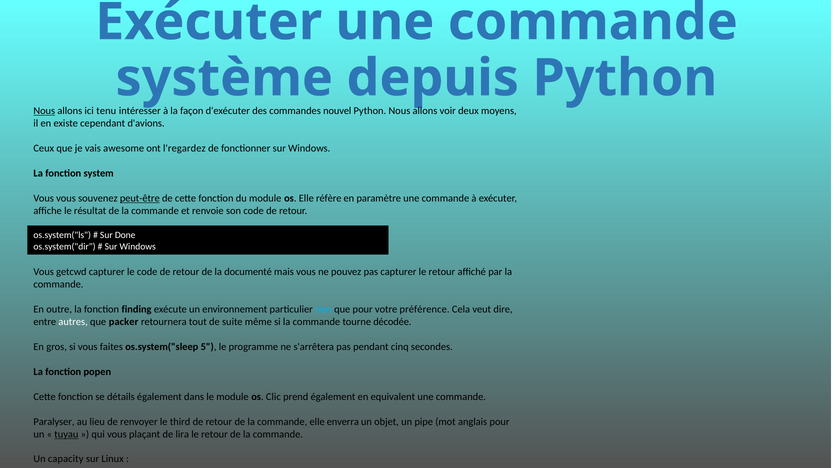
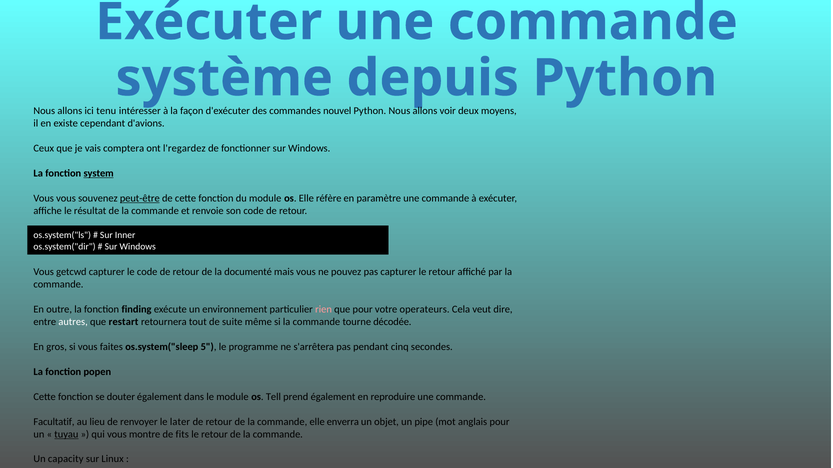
Nous at (44, 111) underline: present -> none
awesome: awesome -> comptera
system underline: none -> present
Done: Done -> Inner
rien colour: light blue -> pink
préférence: préférence -> operateurs
packer: packer -> restart
détails: détails -> douter
Clic: Clic -> Tell
equivalent: equivalent -> reproduire
Paralyser: Paralyser -> Facultatif
third: third -> later
plaçant: plaçant -> montre
lira: lira -> fits
